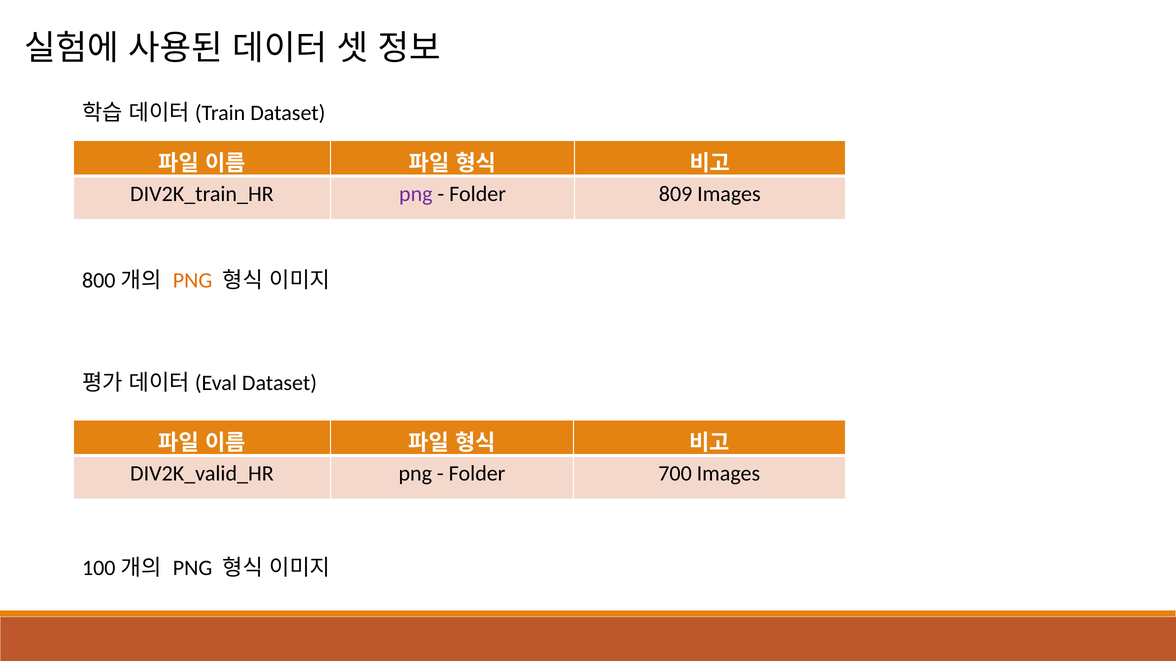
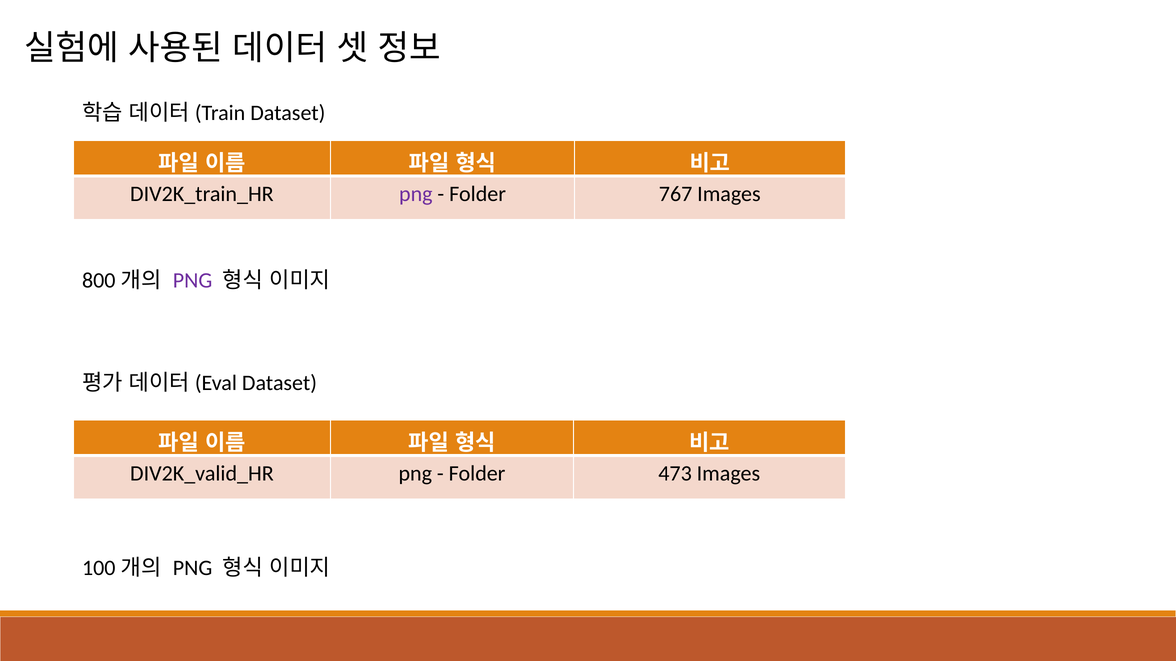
809: 809 -> 767
PNG at (193, 281) colour: orange -> purple
700: 700 -> 473
